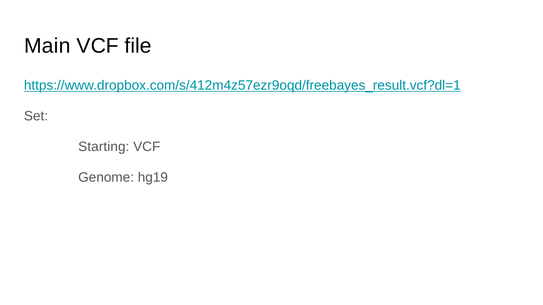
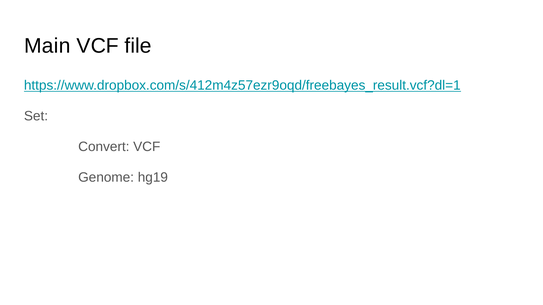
Starting: Starting -> Convert
